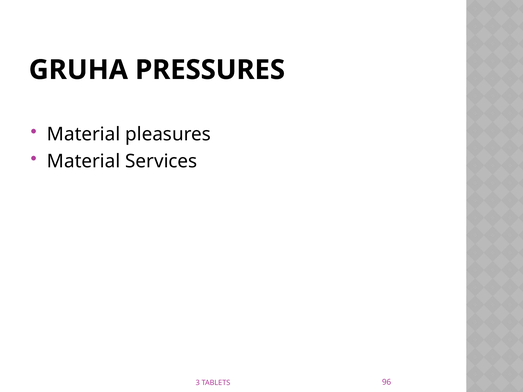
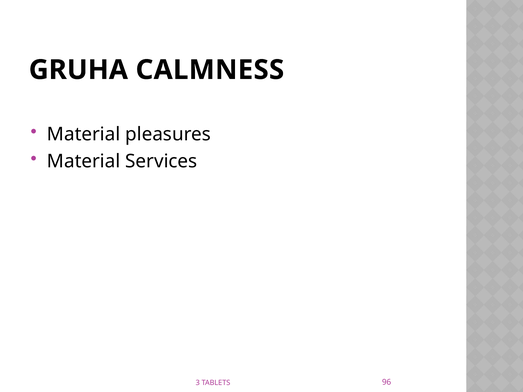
PRESSURES: PRESSURES -> CALMNESS
